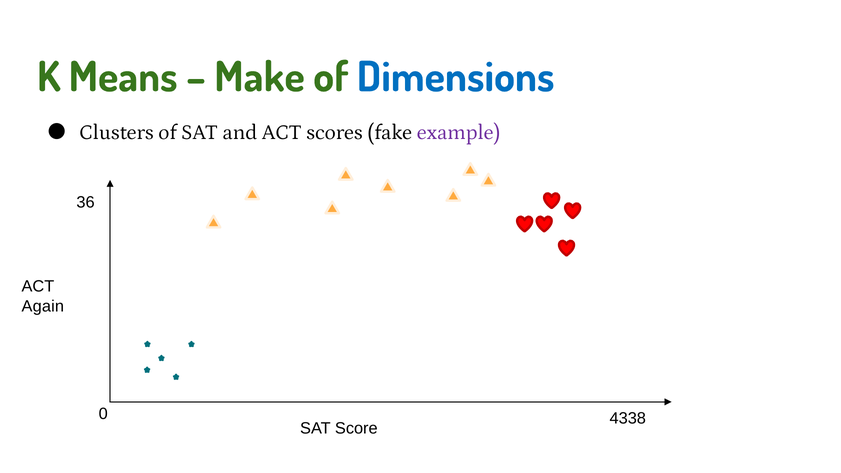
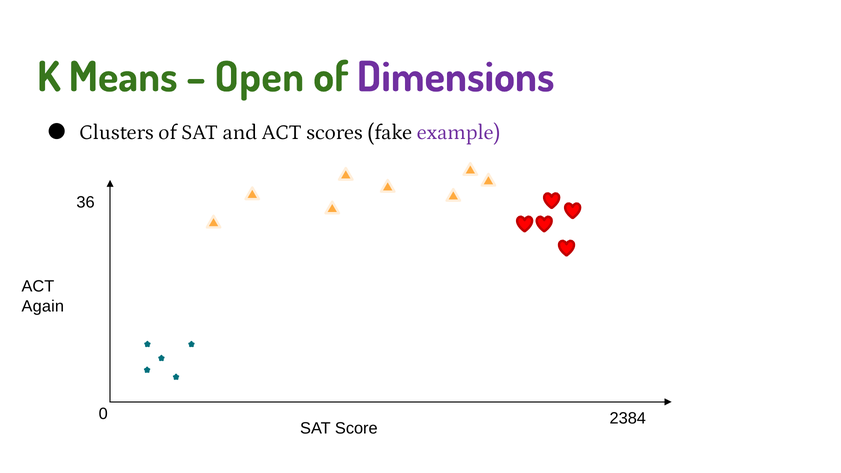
Make: Make -> Open
Dimensions colour: blue -> purple
4338: 4338 -> 2384
